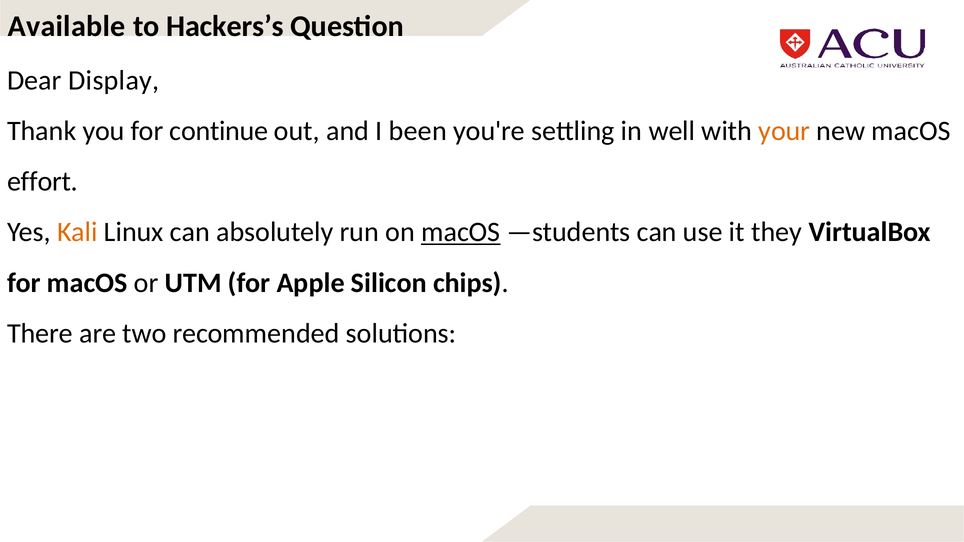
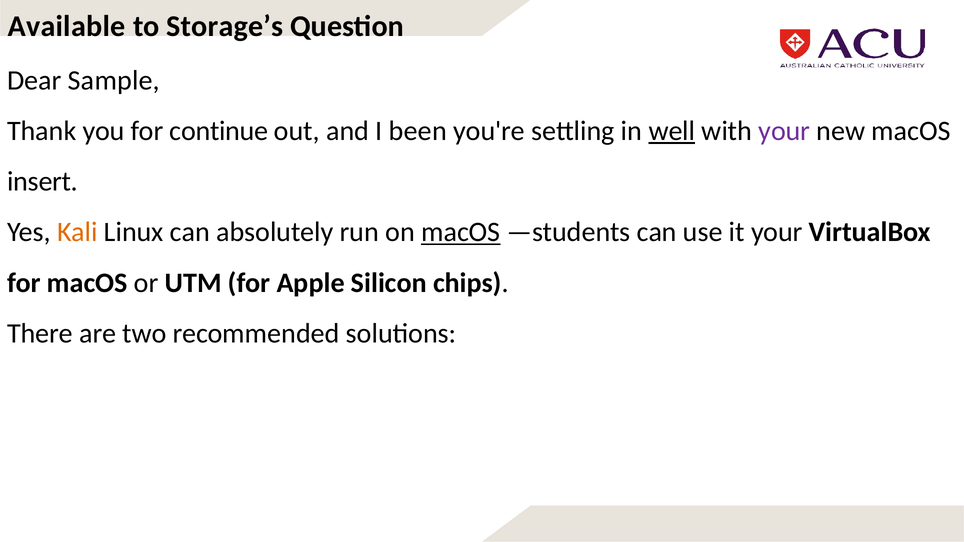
Hackers’s: Hackers’s -> Storage’s
Display: Display -> Sample
well underline: none -> present
your at (784, 131) colour: orange -> purple
effort: effort -> insert
it they: they -> your
